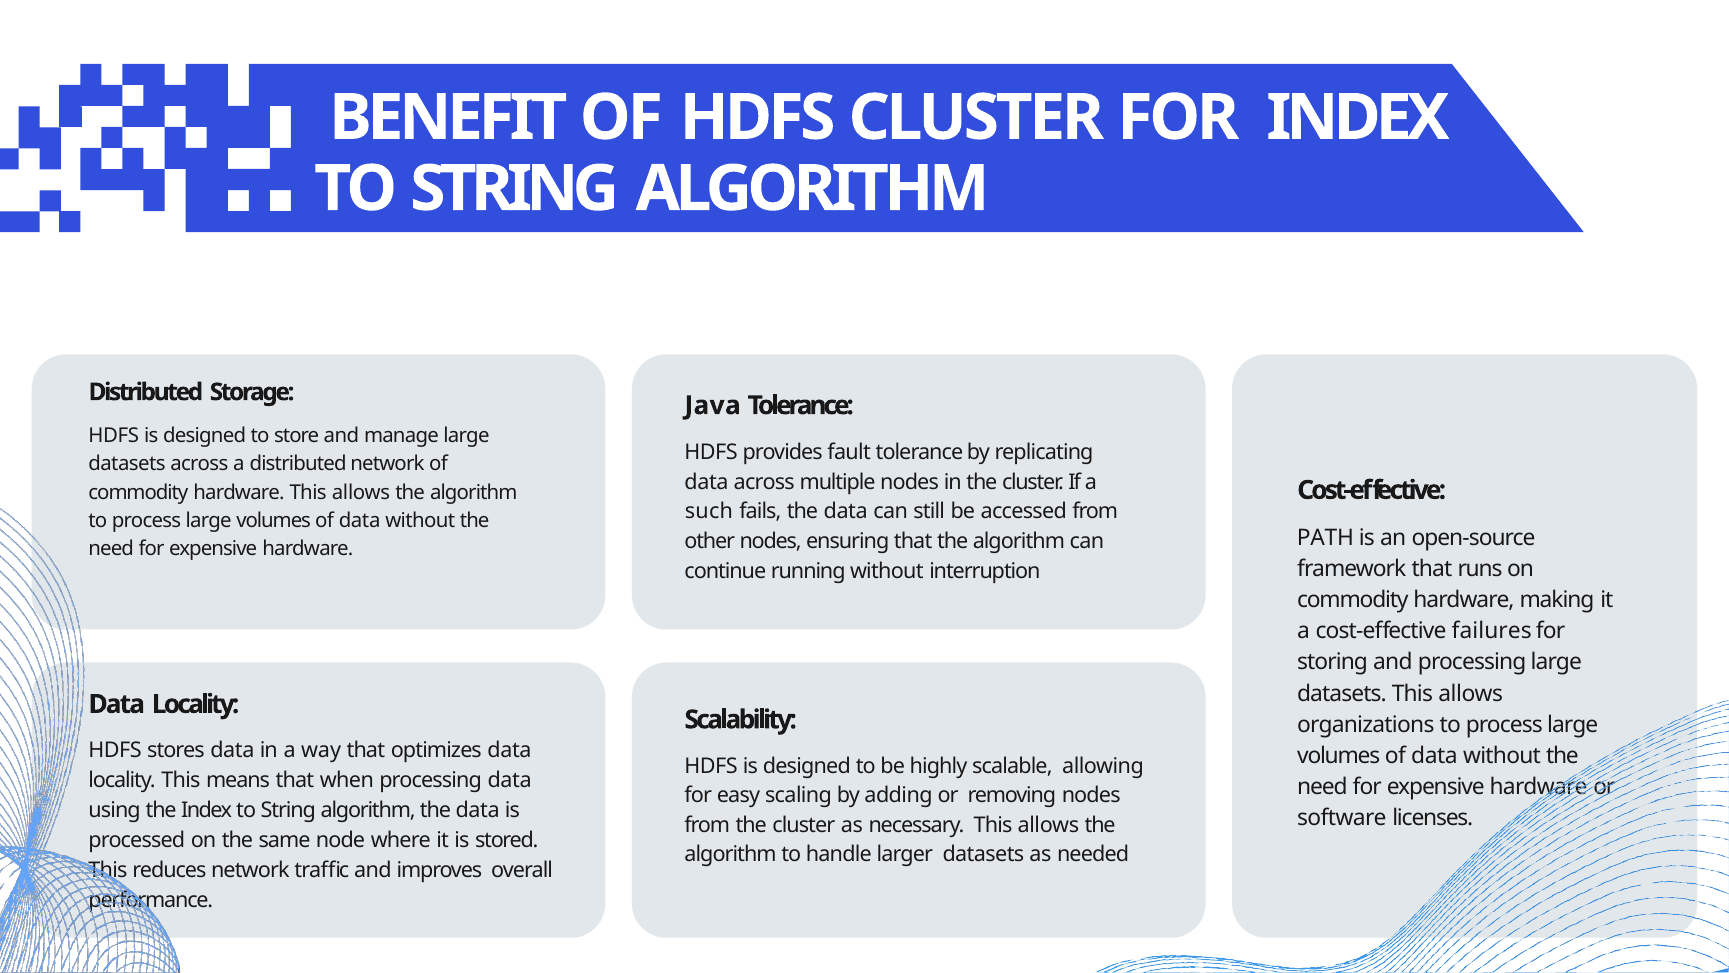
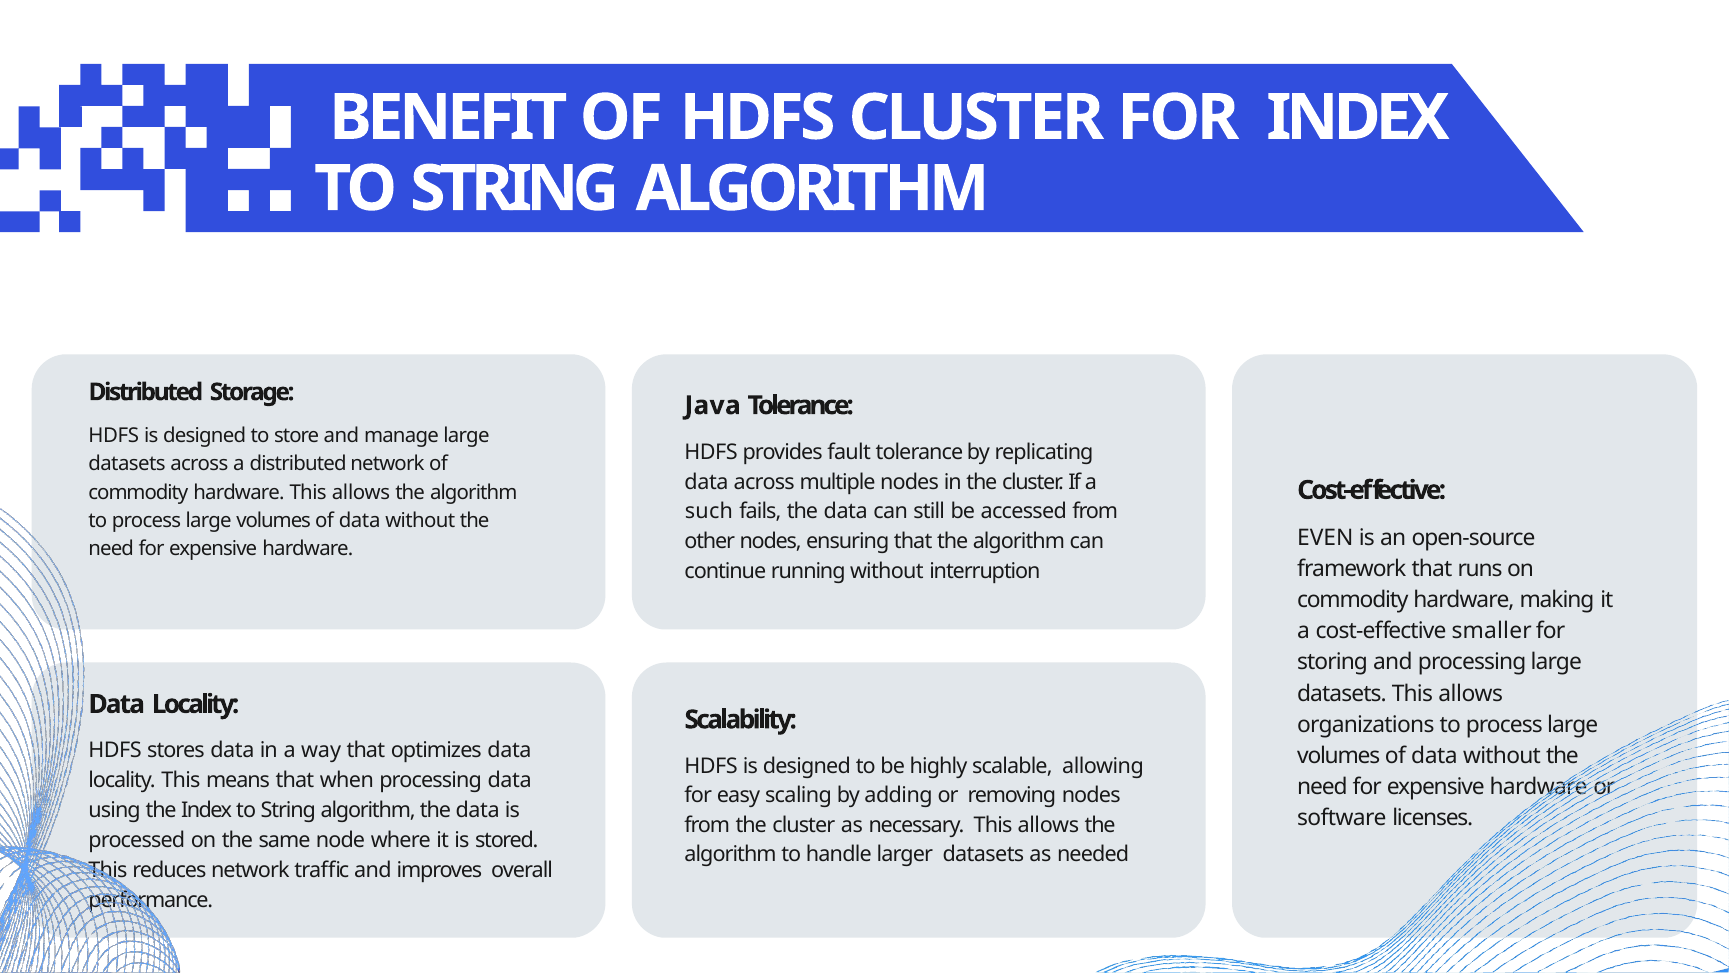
PATH: PATH -> EVEN
failures: failures -> smaller
